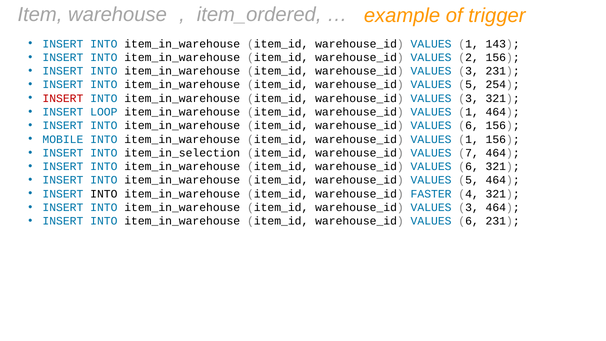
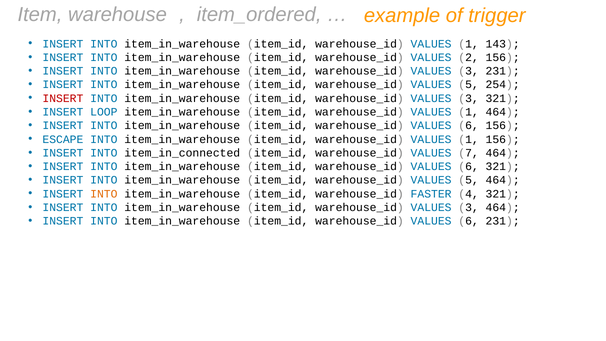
MOBILE: MOBILE -> ESCAPE
item_in_selection: item_in_selection -> item_in_connected
INTO at (104, 194) colour: black -> orange
